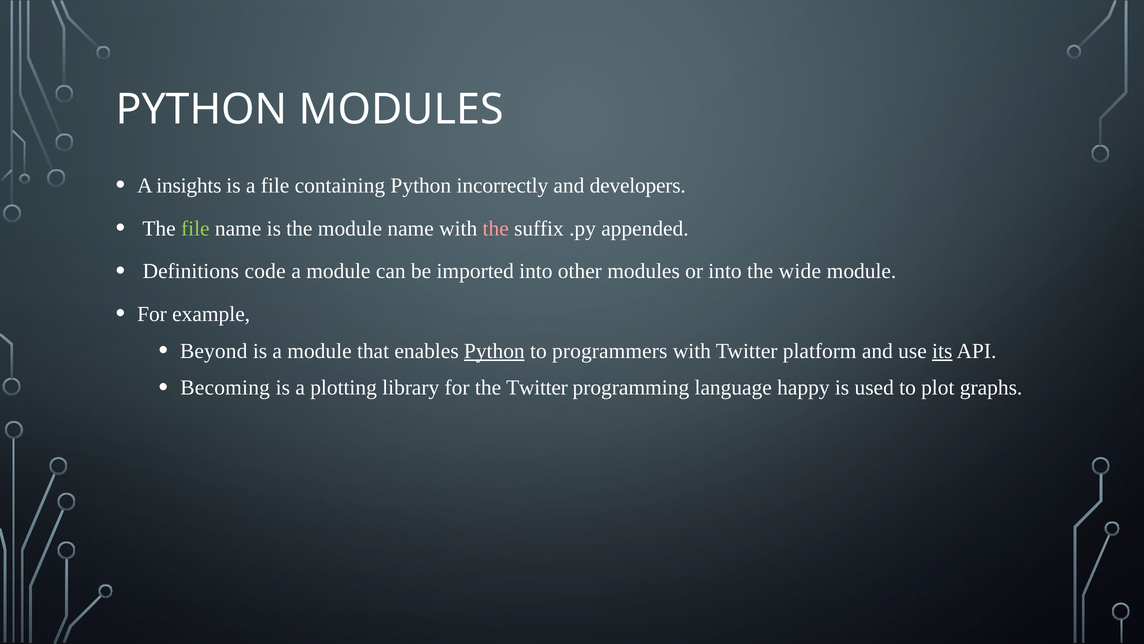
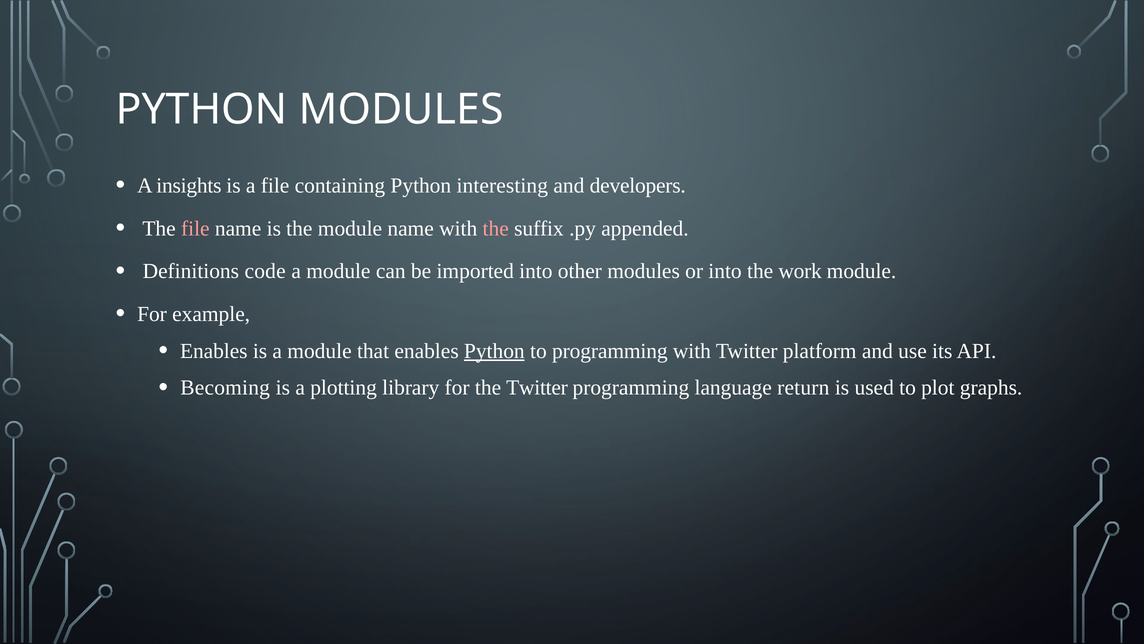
incorrectly: incorrectly -> interesting
file at (195, 228) colour: light green -> pink
wide: wide -> work
Beyond at (214, 351): Beyond -> Enables
to programmers: programmers -> programming
its underline: present -> none
happy: happy -> return
